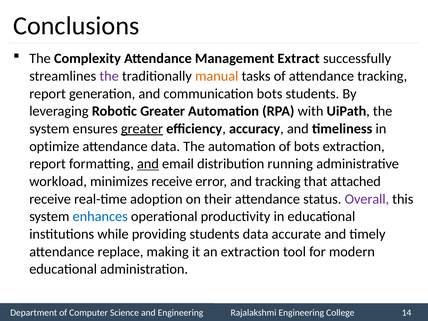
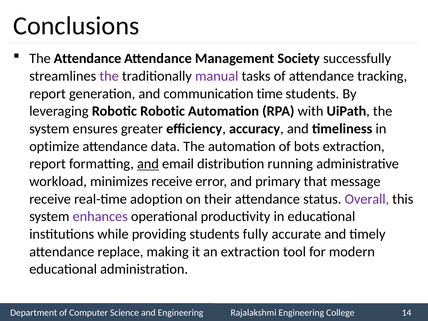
The Complexity: Complexity -> Attendance
Extract: Extract -> Society
manual colour: orange -> purple
communication bots: bots -> time
Robotic Greater: Greater -> Robotic
greater at (142, 129) underline: present -> none
and tracking: tracking -> primary
attached: attached -> message
enhances colour: blue -> purple
students data: data -> fully
